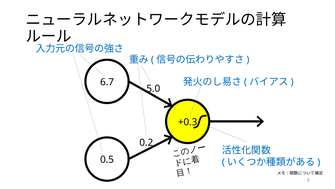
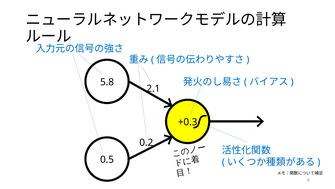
6.7: 6.7 -> 5.8
5.0: 5.0 -> 2.1
